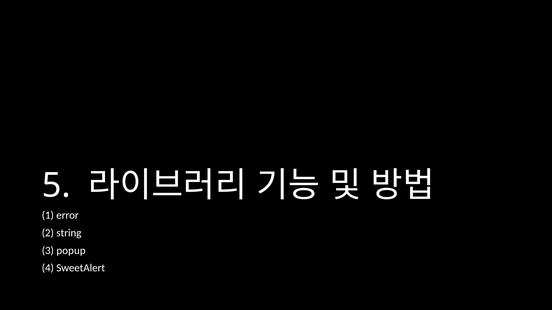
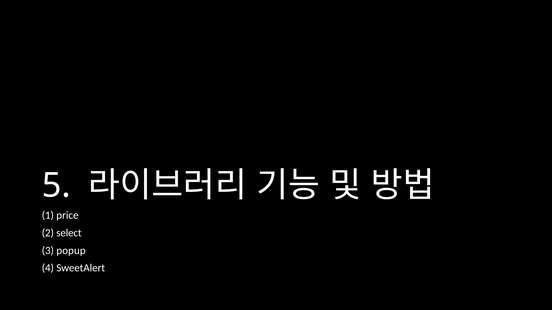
error: error -> price
string: string -> select
